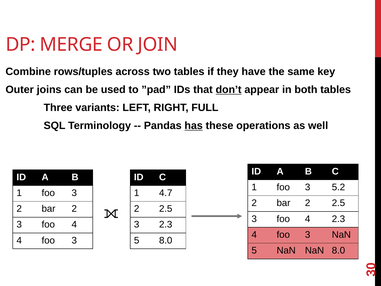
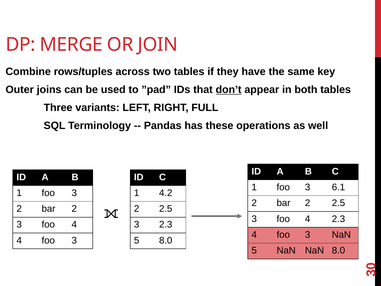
has underline: present -> none
5.2: 5.2 -> 6.1
4.7: 4.7 -> 4.2
